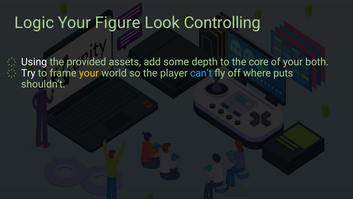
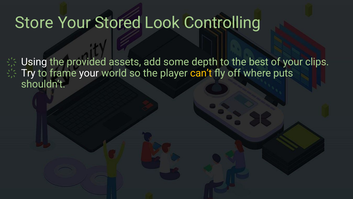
Logic: Logic -> Store
Figure: Figure -> Stored
core: core -> best
both: both -> clips
your at (89, 73) colour: yellow -> white
can’t colour: light blue -> yellow
